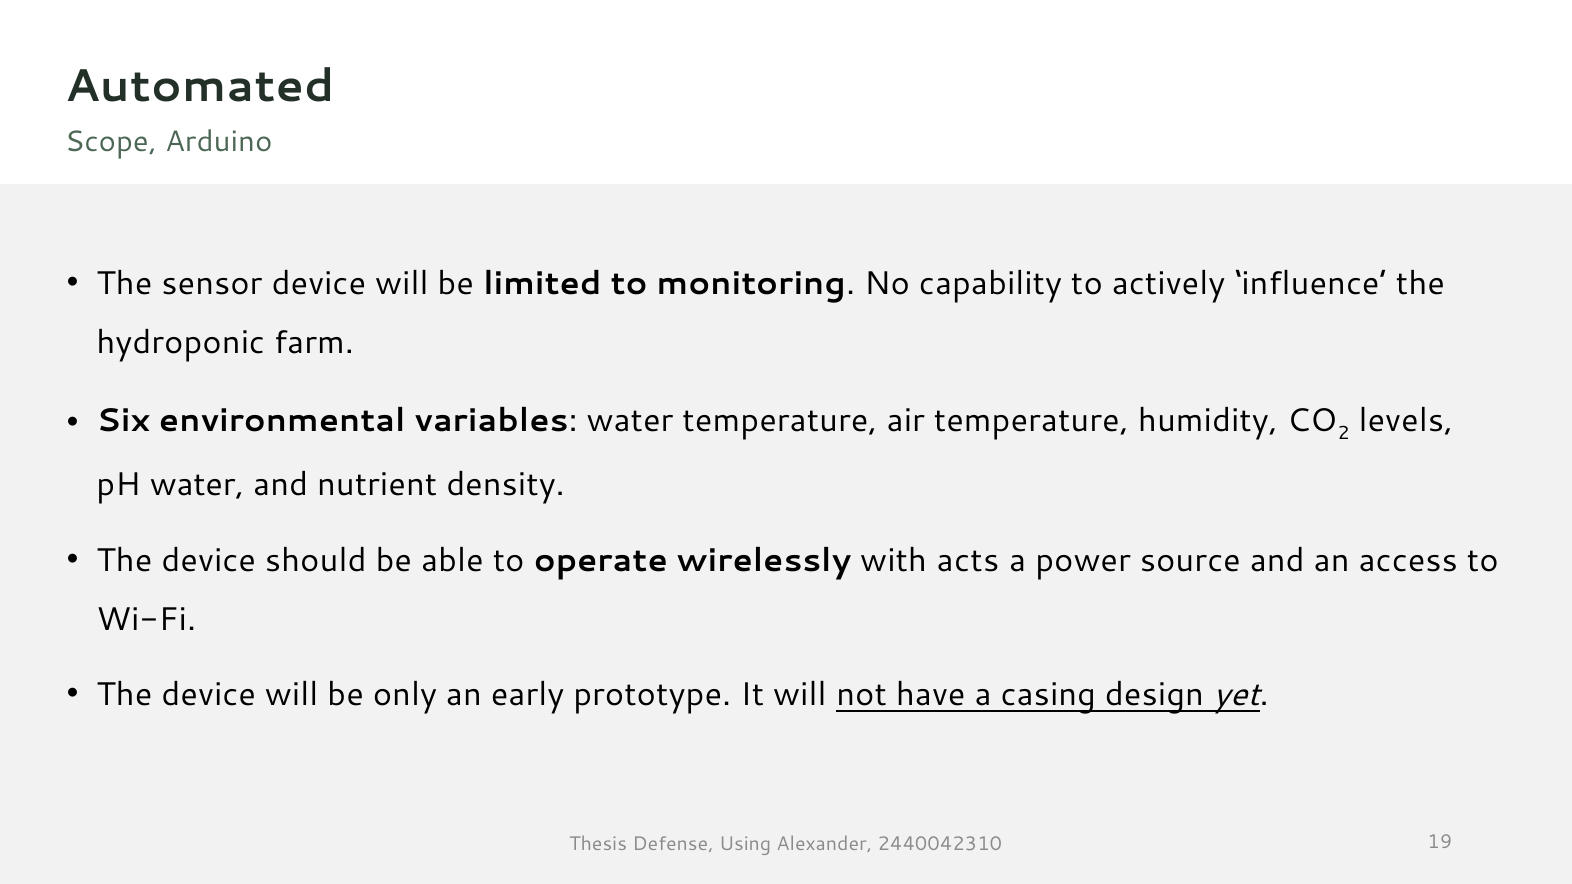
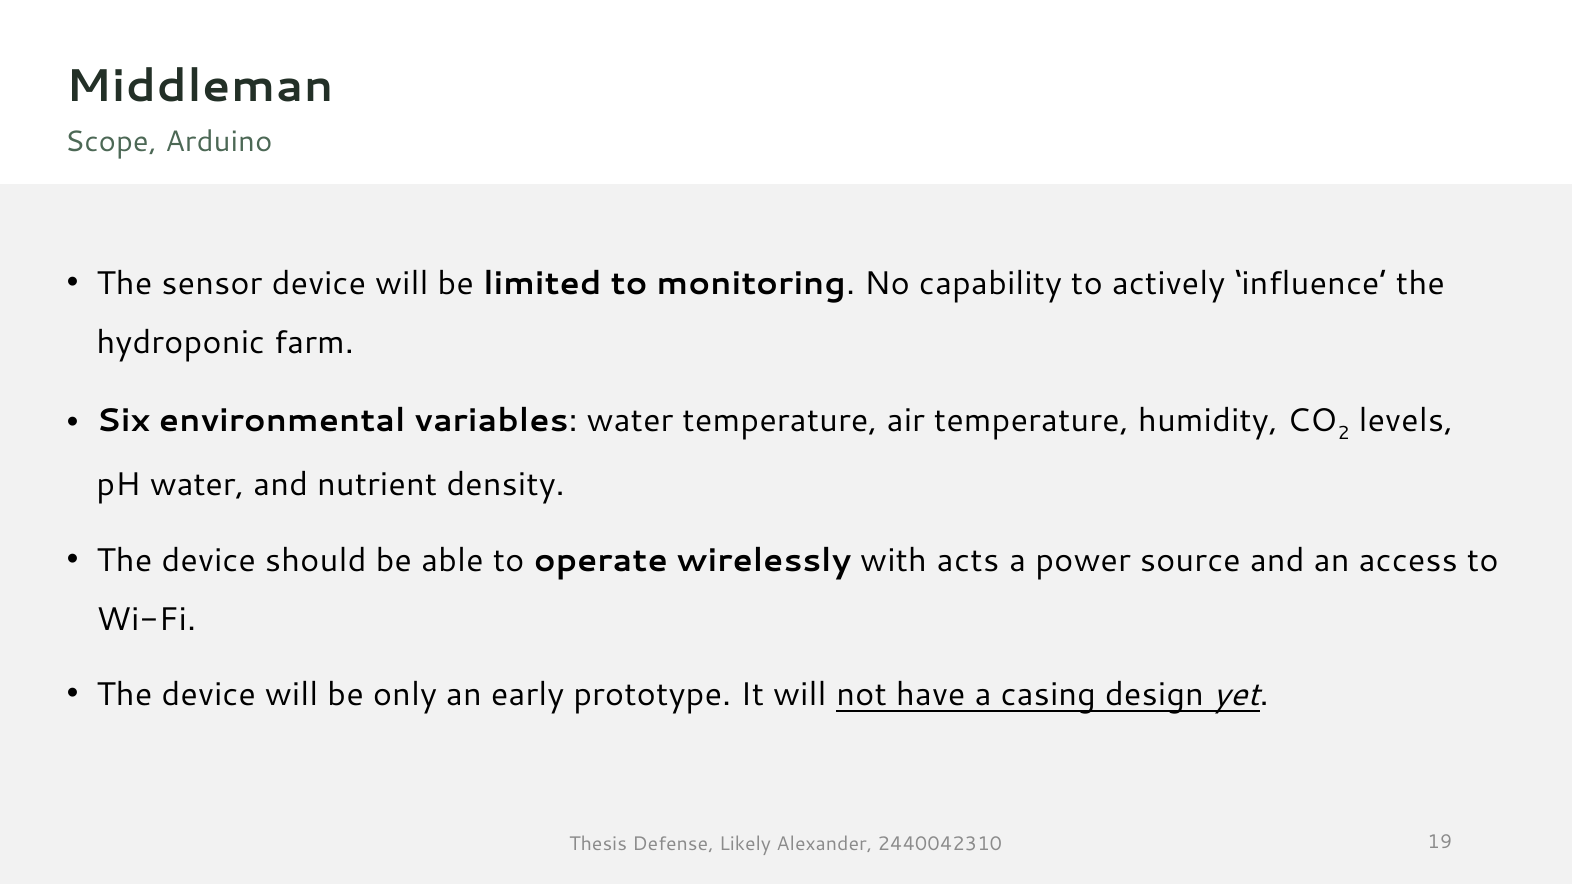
Automated: Automated -> Middleman
Using: Using -> Likely
